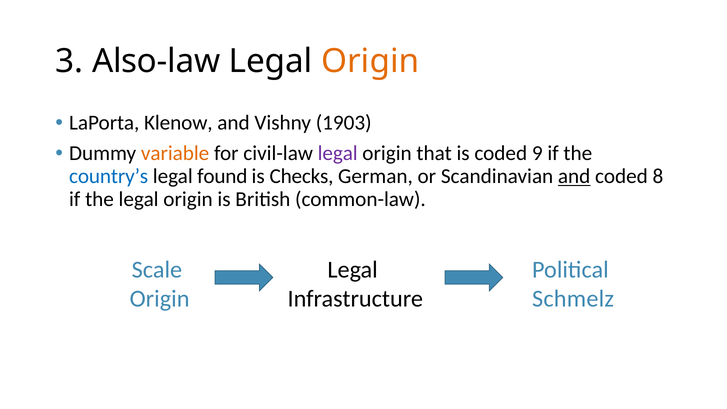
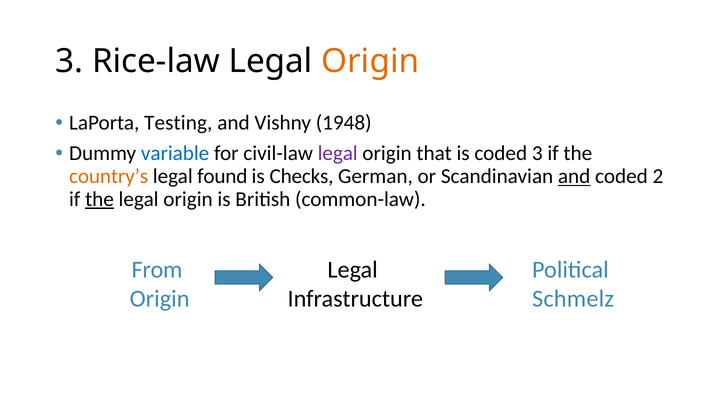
Also-law: Also-law -> Rice-law
Klenow: Klenow -> Testing
1903: 1903 -> 1948
variable colour: orange -> blue
coded 9: 9 -> 3
country’s colour: blue -> orange
8: 8 -> 2
the at (99, 199) underline: none -> present
Scale: Scale -> From
